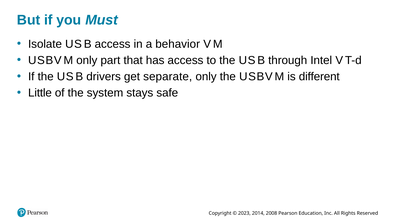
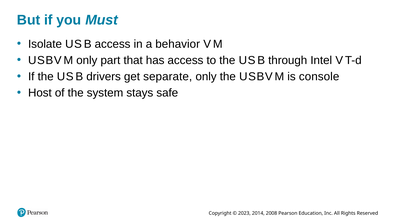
different: different -> console
Little: Little -> Host
